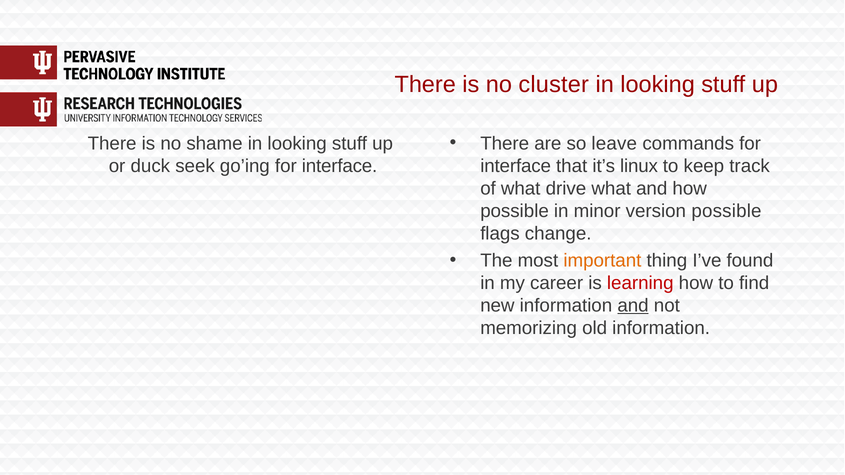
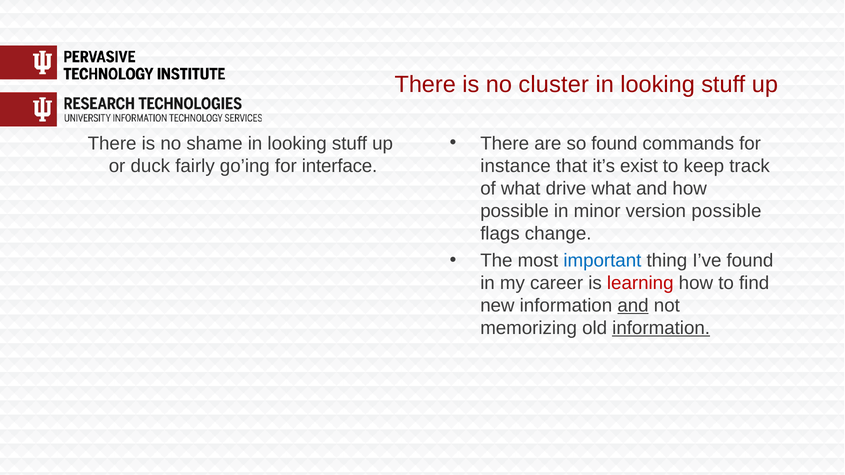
so leave: leave -> found
seek: seek -> fairly
interface at (516, 166): interface -> instance
linux: linux -> exist
important colour: orange -> blue
information at (661, 328) underline: none -> present
